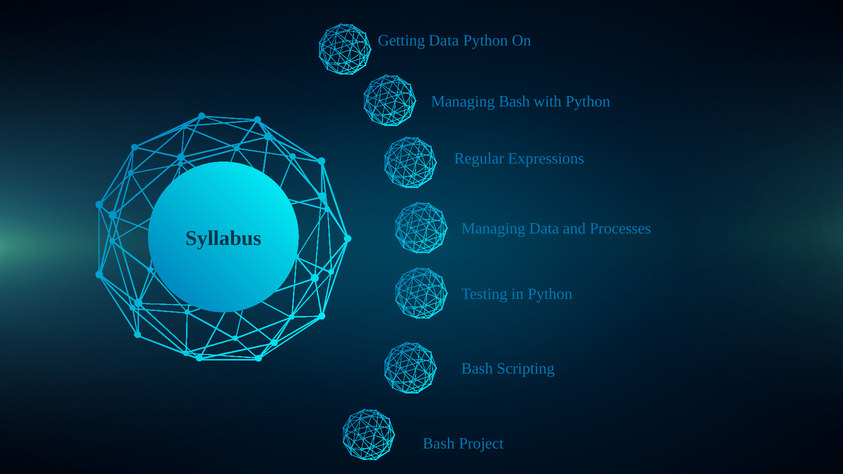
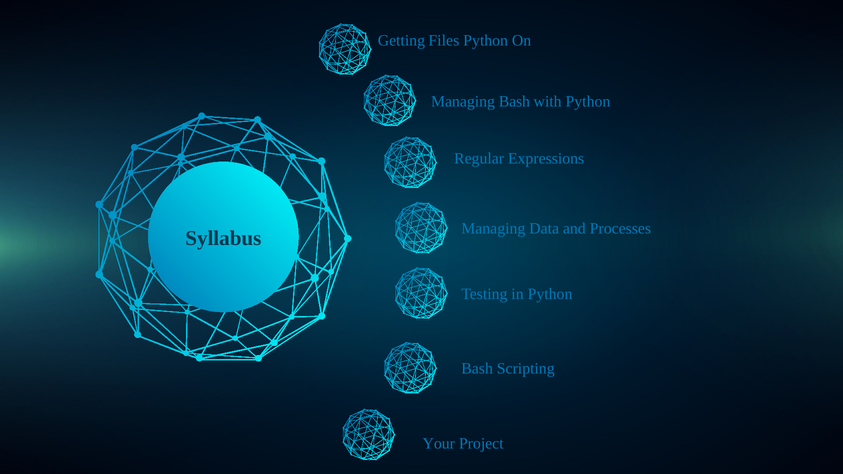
Data at (444, 41): Data -> Files
Bash at (439, 444): Bash -> Your
